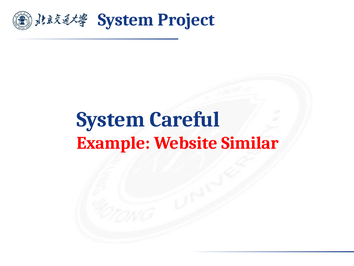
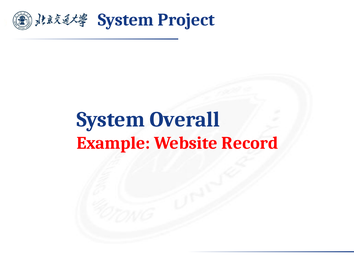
Careful: Careful -> Overall
Similar: Similar -> Record
